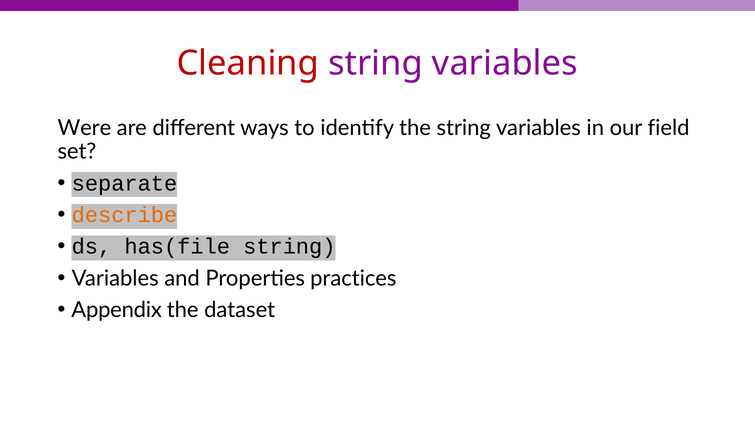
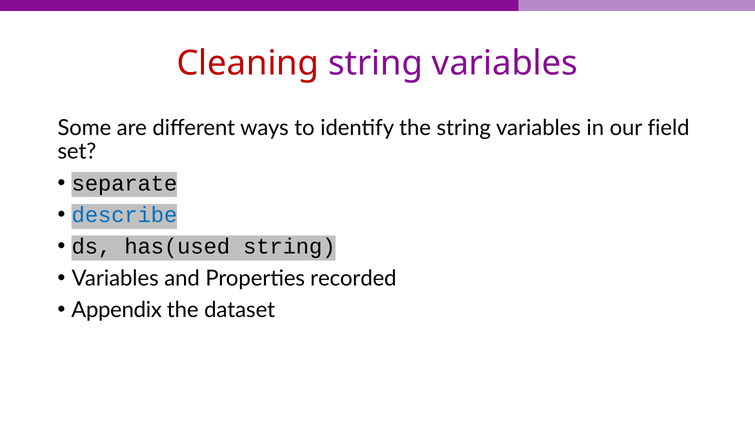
Were: Were -> Some
describe colour: orange -> blue
has(file: has(file -> has(used
practices: practices -> recorded
